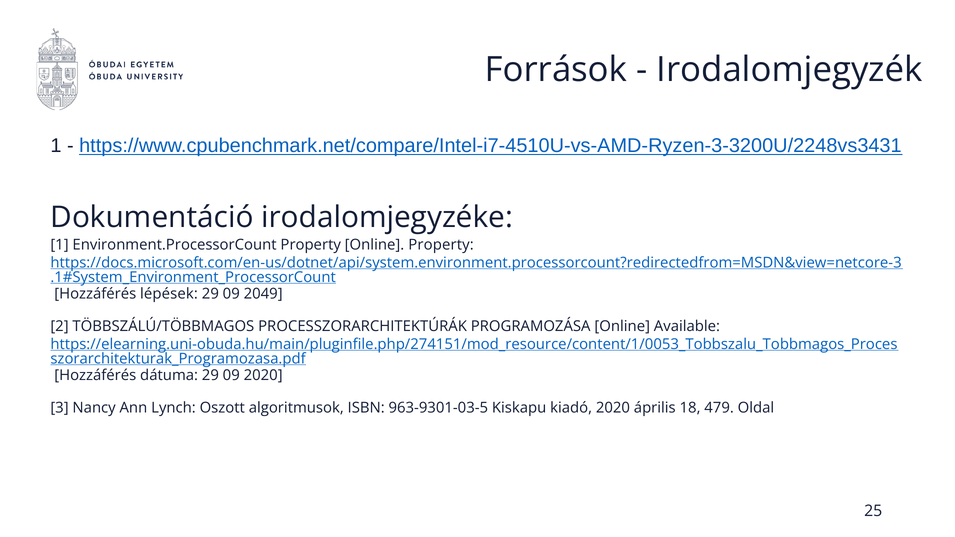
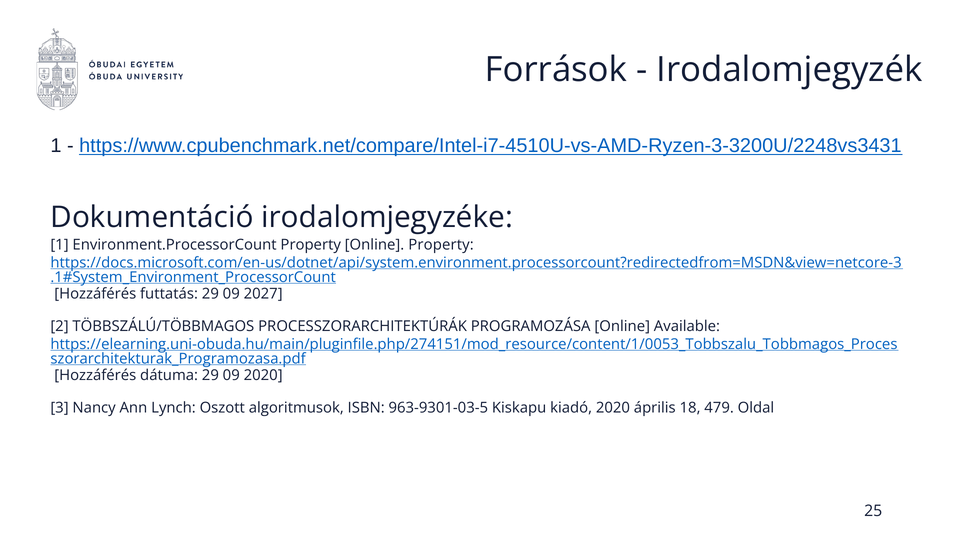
lépések: lépések -> futtatás
2049: 2049 -> 2027
